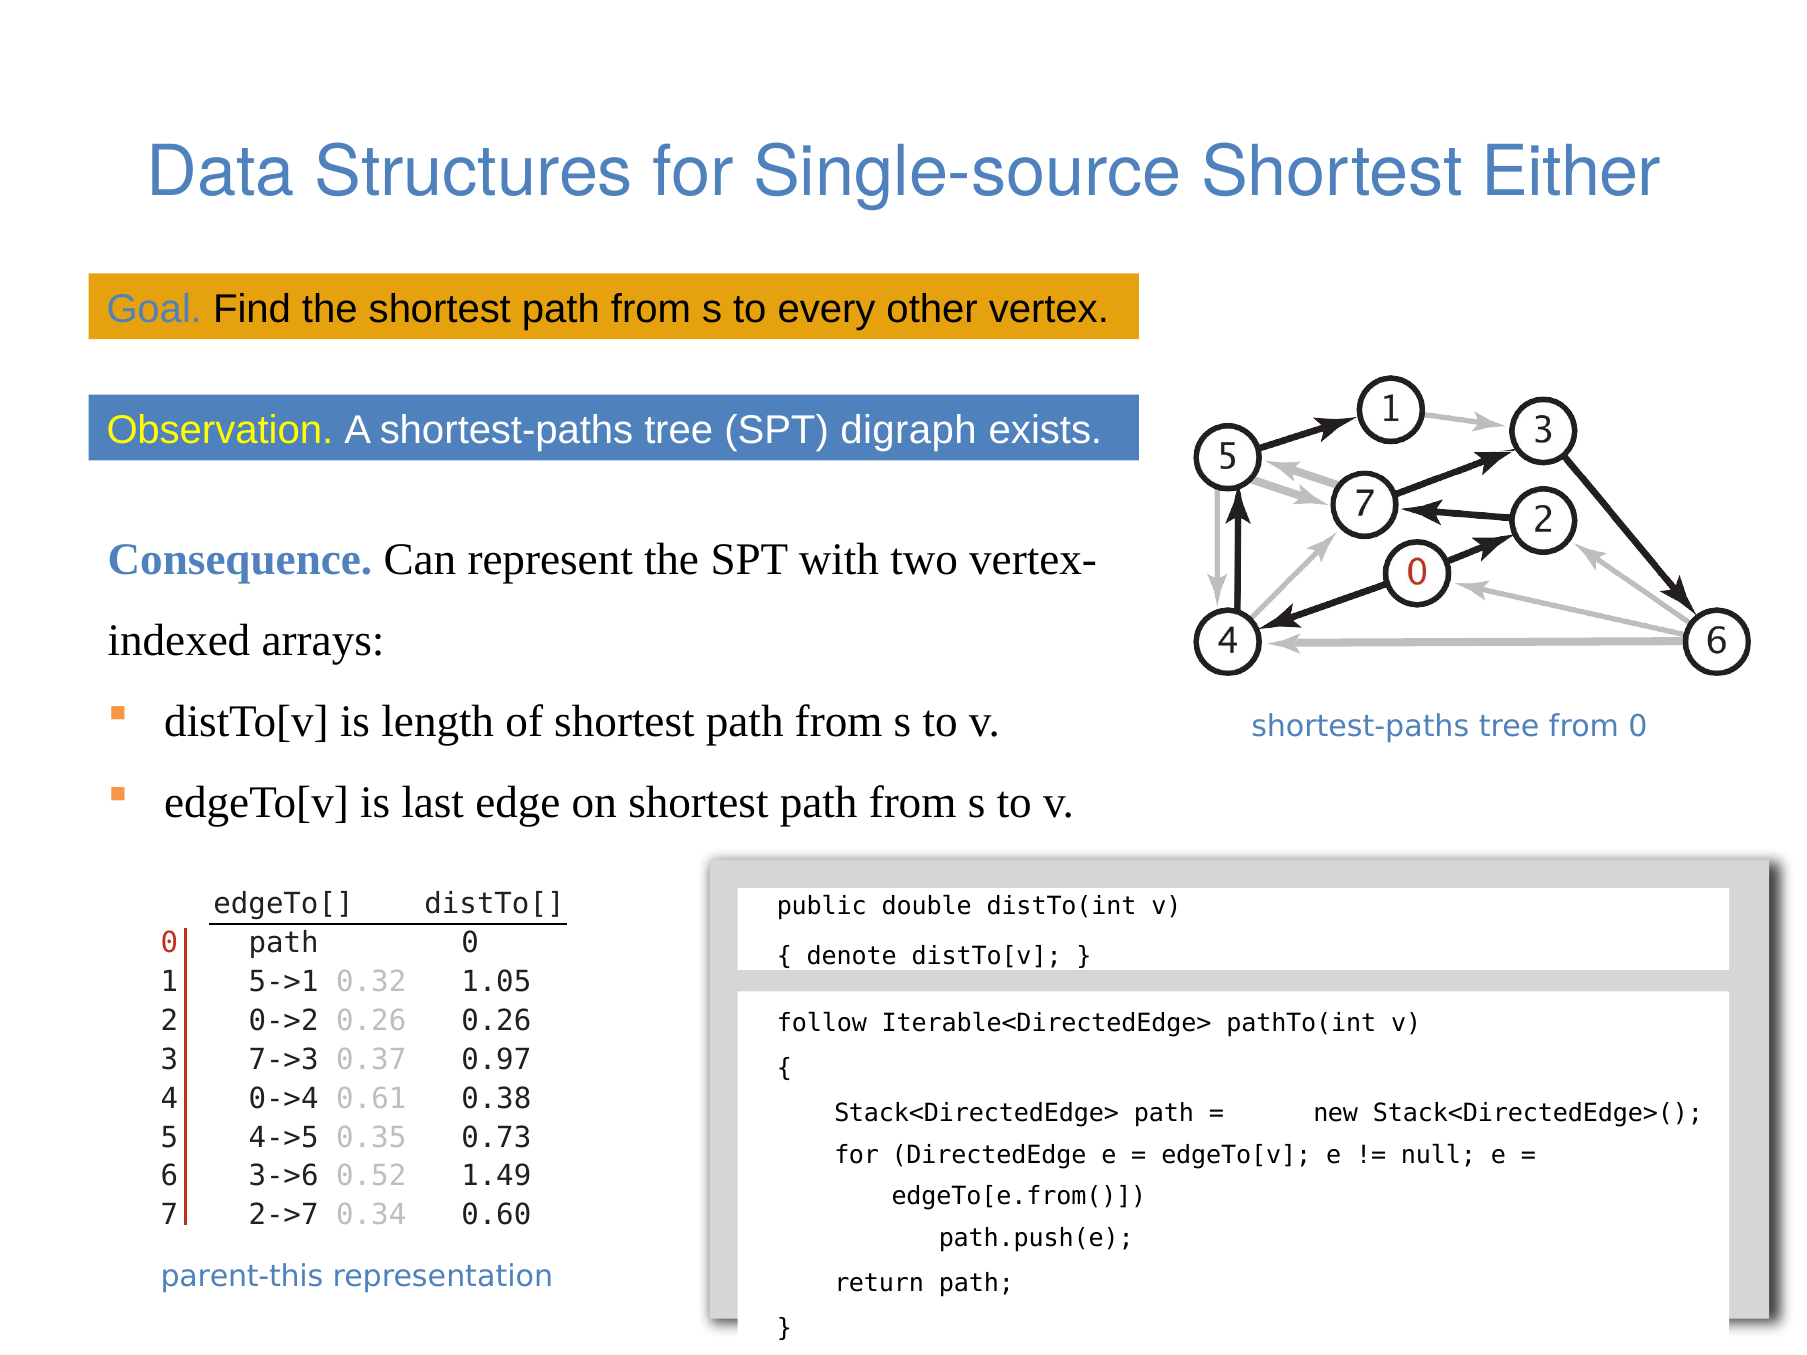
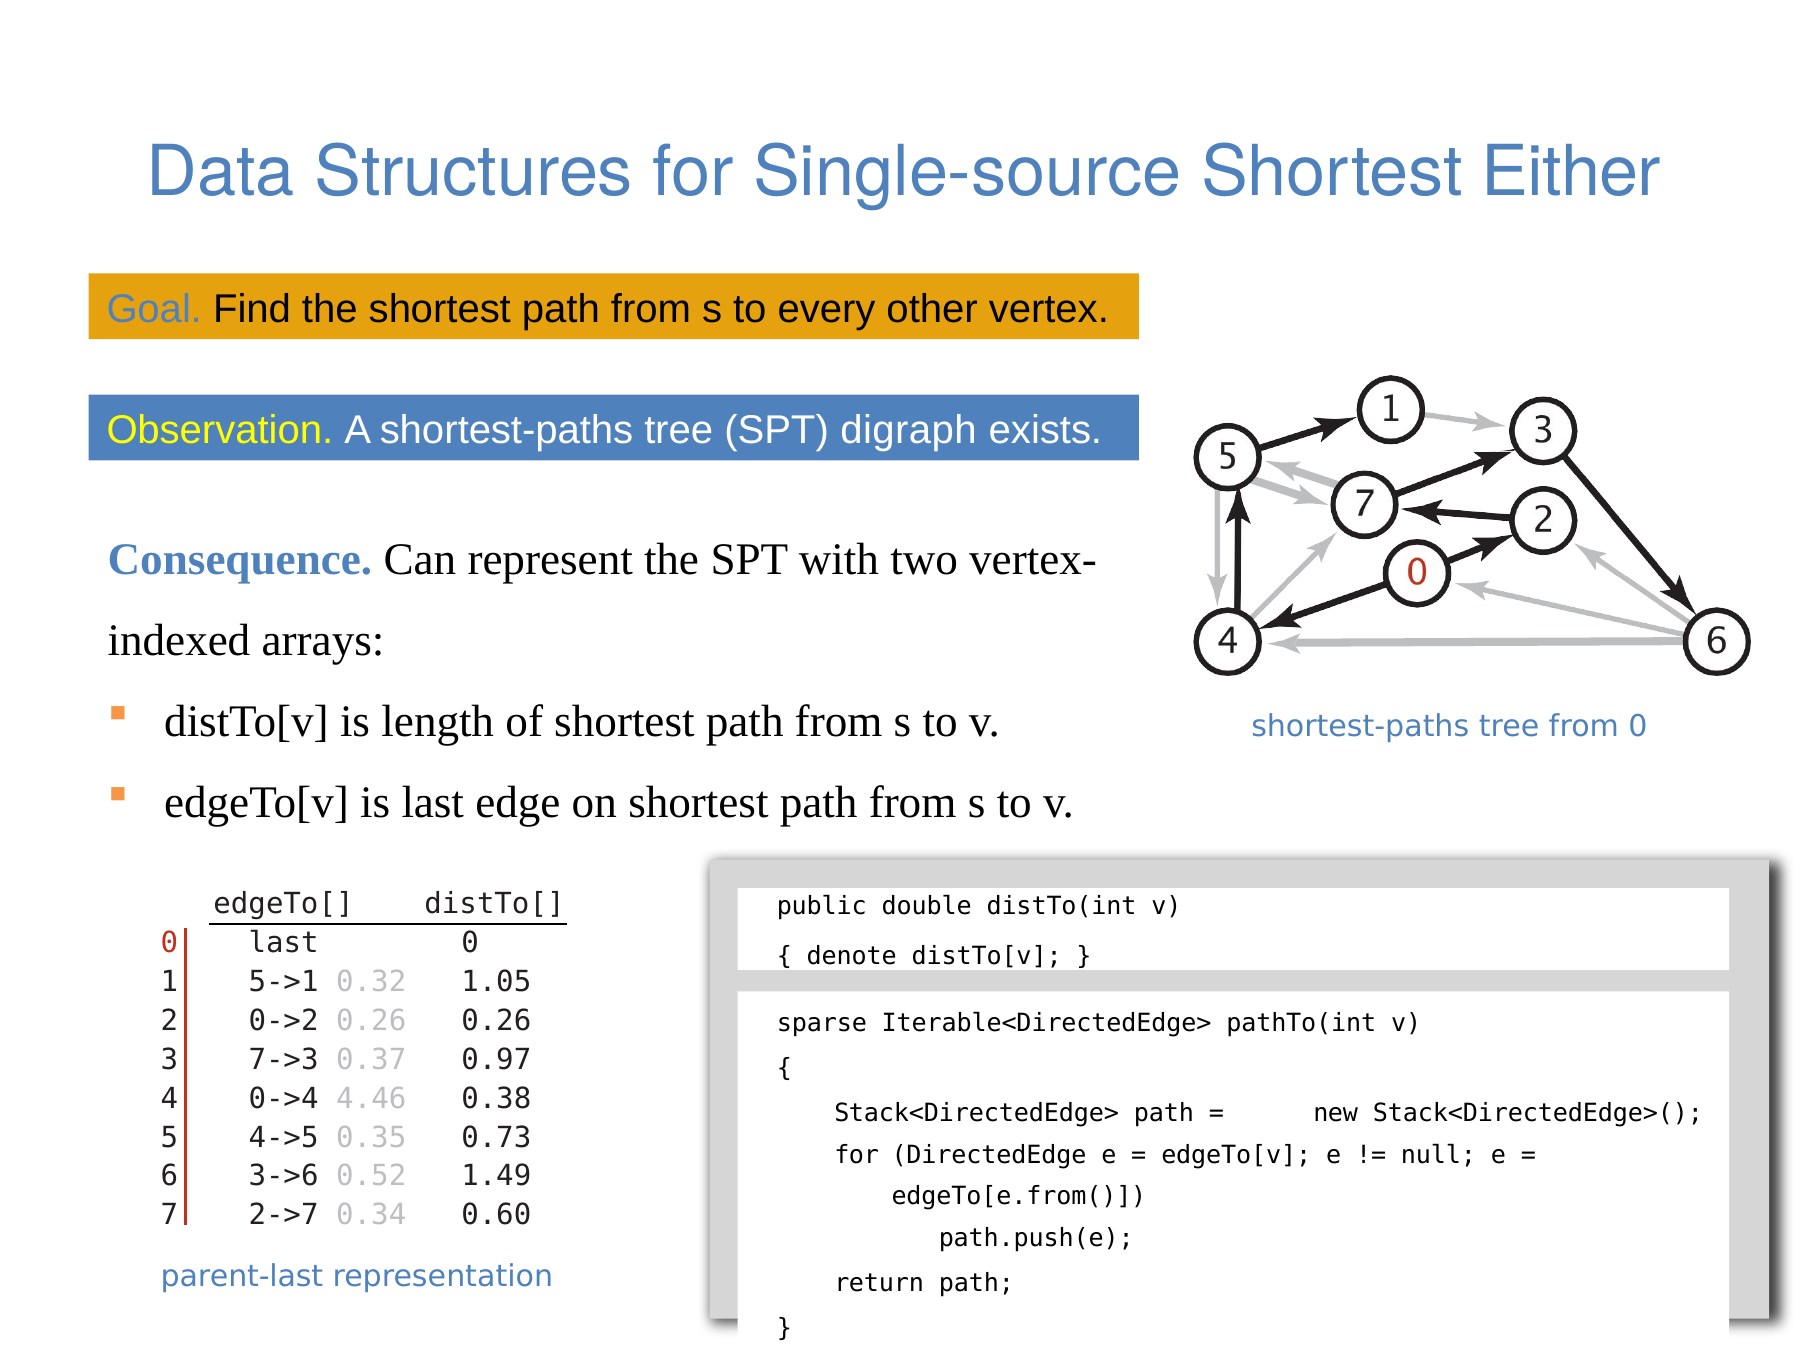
path at (284, 943): path -> last
follow: follow -> sparse
0.61: 0.61 -> 4.46
parent-this: parent-this -> parent-last
